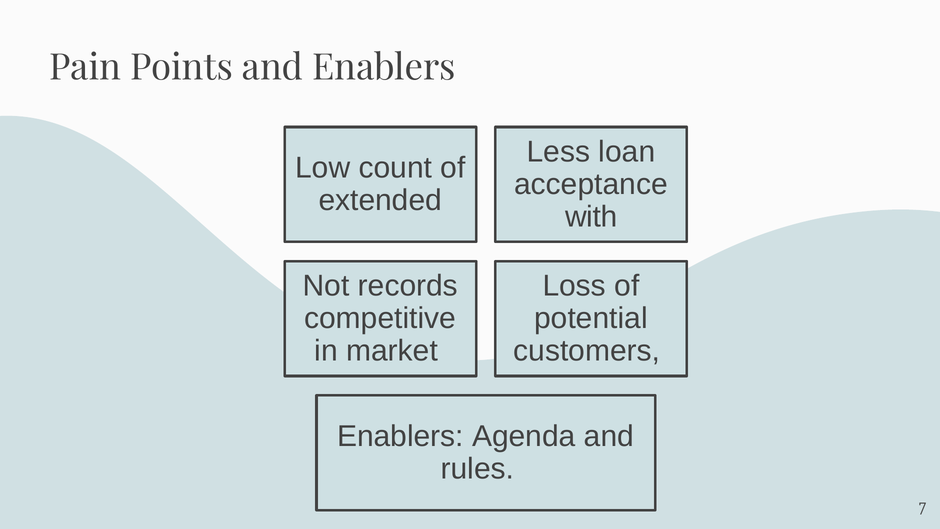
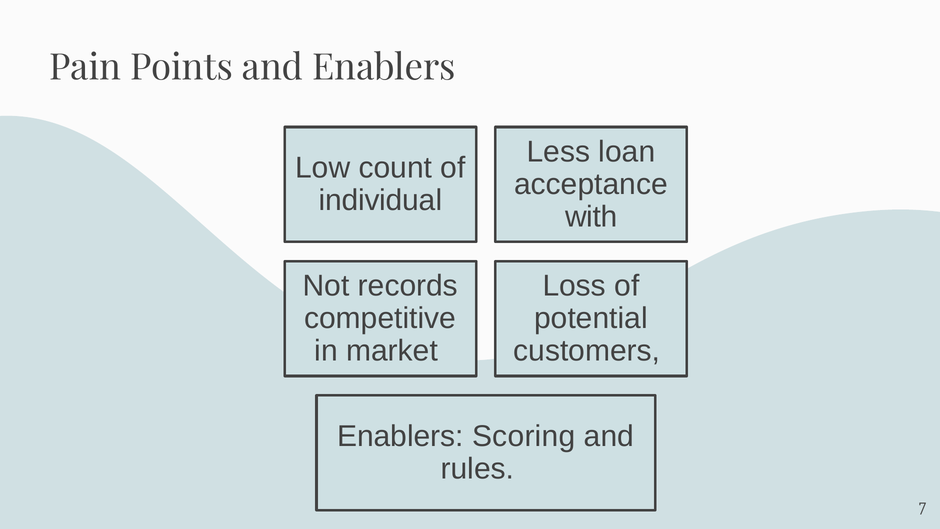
extended: extended -> individual
Agenda: Agenda -> Scoring
